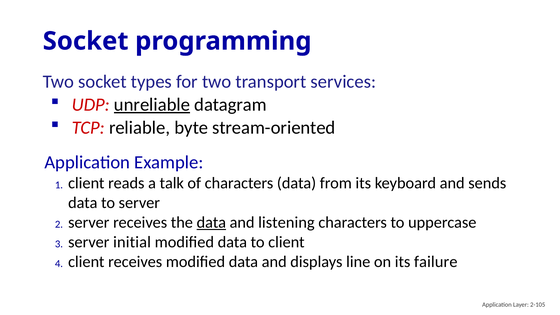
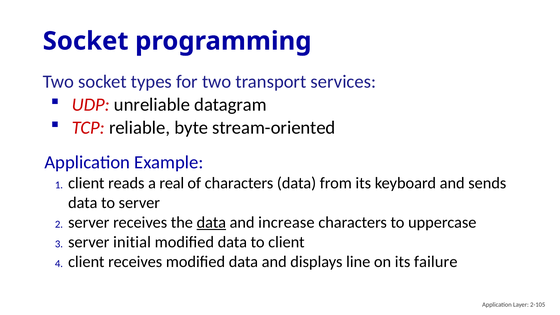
unreliable underline: present -> none
talk: talk -> real
listening: listening -> increase
